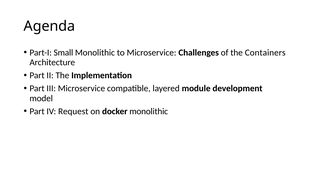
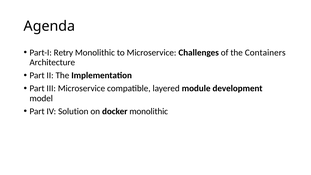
Small: Small -> Retry
Request: Request -> Solution
